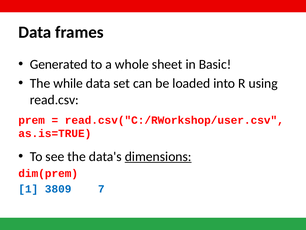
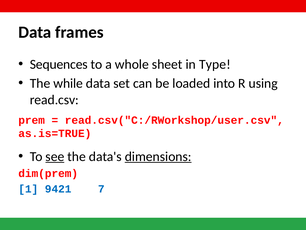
Generated: Generated -> Sequences
Basic: Basic -> Type
see underline: none -> present
3809: 3809 -> 9421
